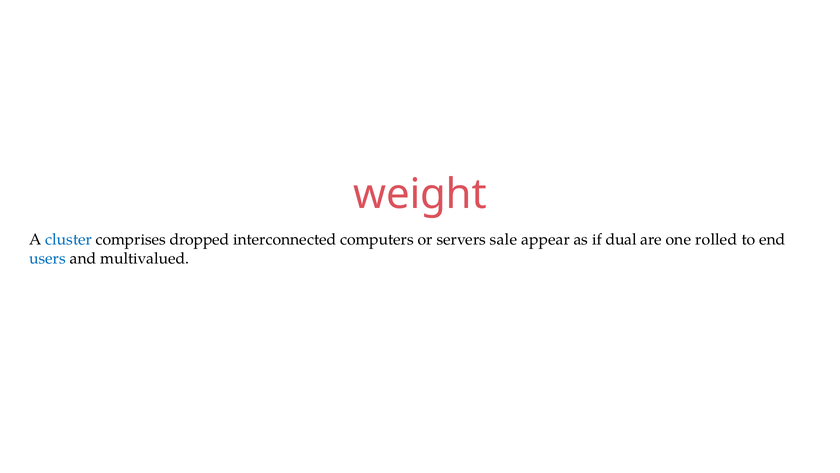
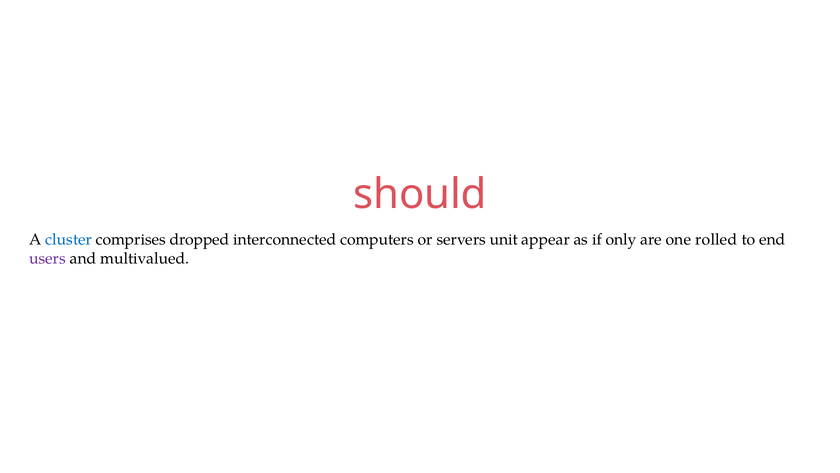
weight: weight -> should
sale: sale -> unit
dual: dual -> only
users colour: blue -> purple
